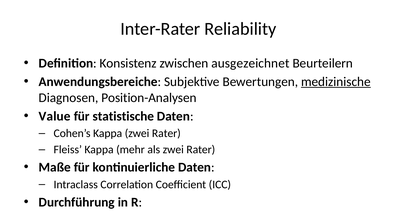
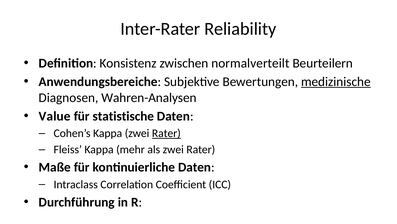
zwischen ausgezeichnet: ausgezeichnet -> normalverteilt
Position-Analysen: Position-Analysen -> Wahren-Analysen
Rater at (166, 133) underline: none -> present
